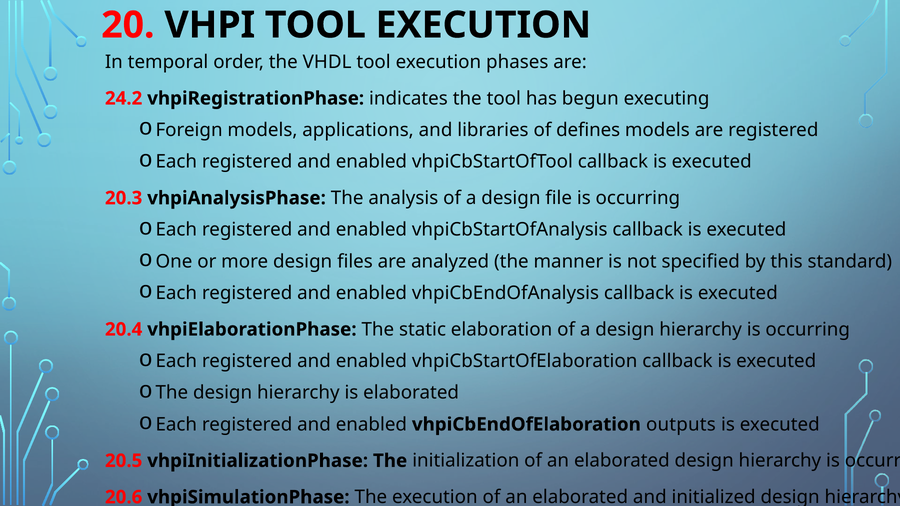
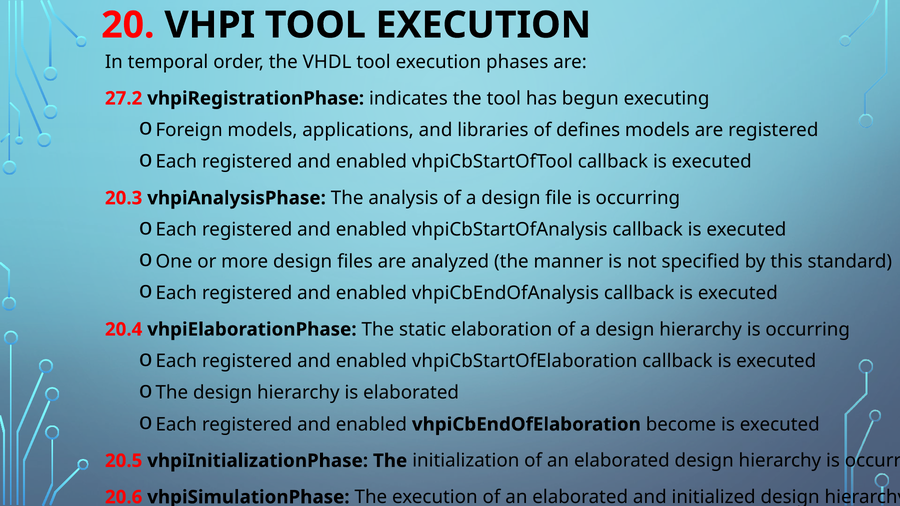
24.2: 24.2 -> 27.2
outputs: outputs -> become
